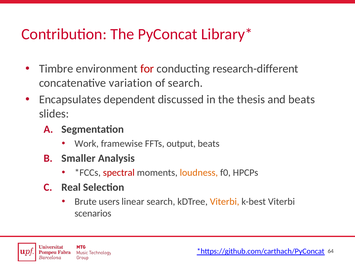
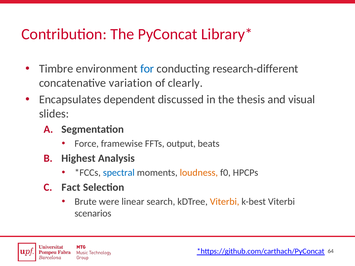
for colour: red -> blue
of search: search -> clearly
and beats: beats -> visual
Work: Work -> Force
Smaller: Smaller -> Highest
spectral colour: red -> blue
Real: Real -> Fact
users: users -> were
